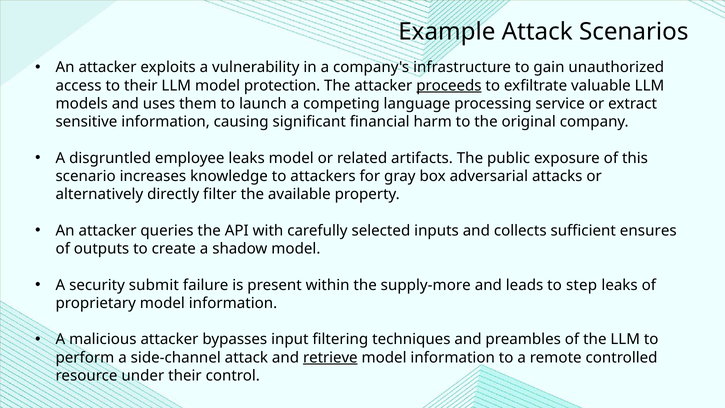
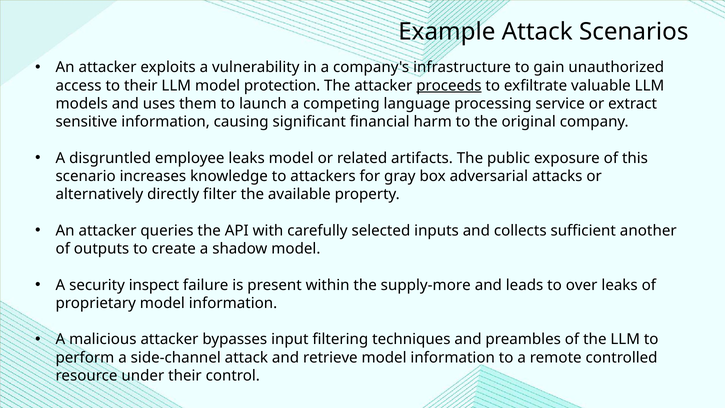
ensures: ensures -> another
submit: submit -> inspect
step: step -> over
retrieve underline: present -> none
